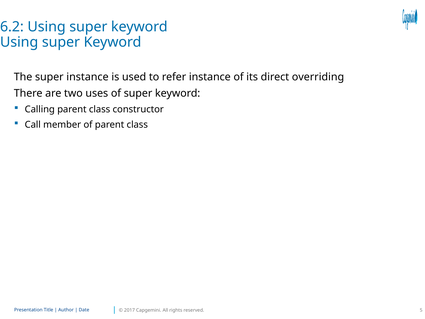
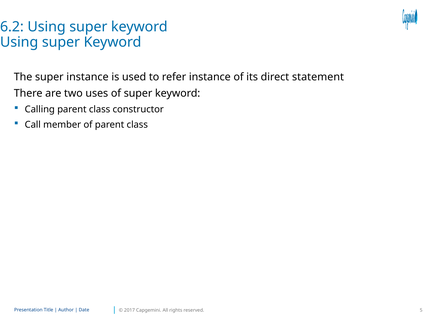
overriding: overriding -> statement
